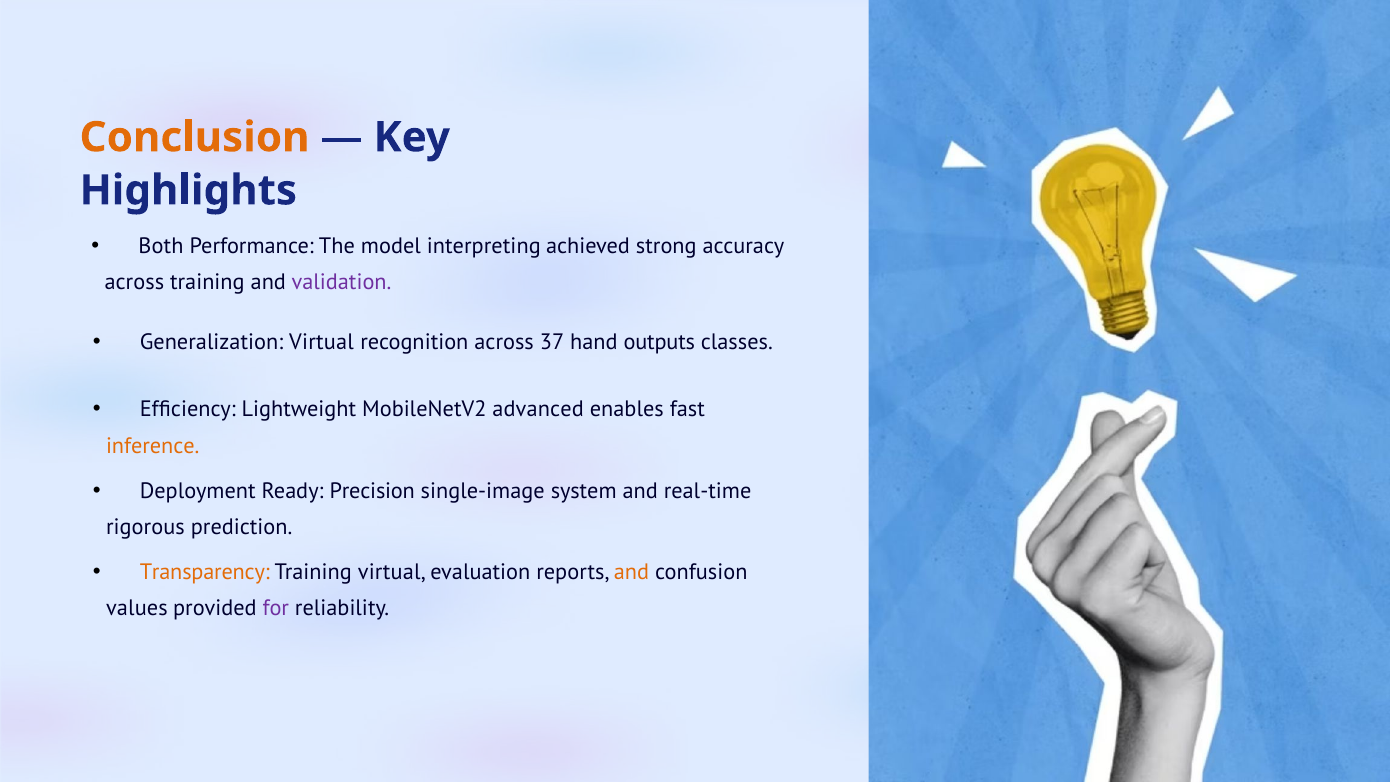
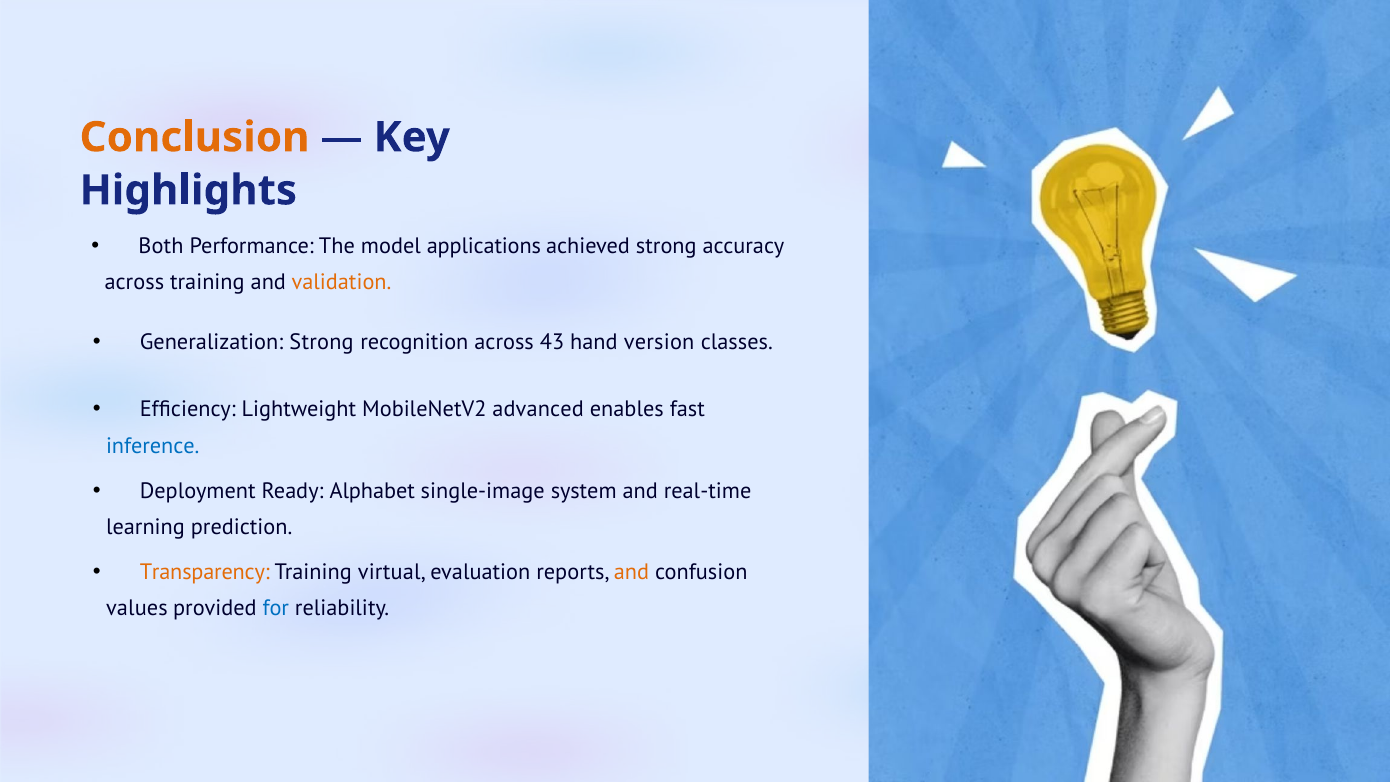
interpreting: interpreting -> applications
validation colour: purple -> orange
Generalization Virtual: Virtual -> Strong
37: 37 -> 43
outputs: outputs -> version
inference colour: orange -> blue
Precision: Precision -> Alphabet
rigorous: rigorous -> learning
for colour: purple -> blue
